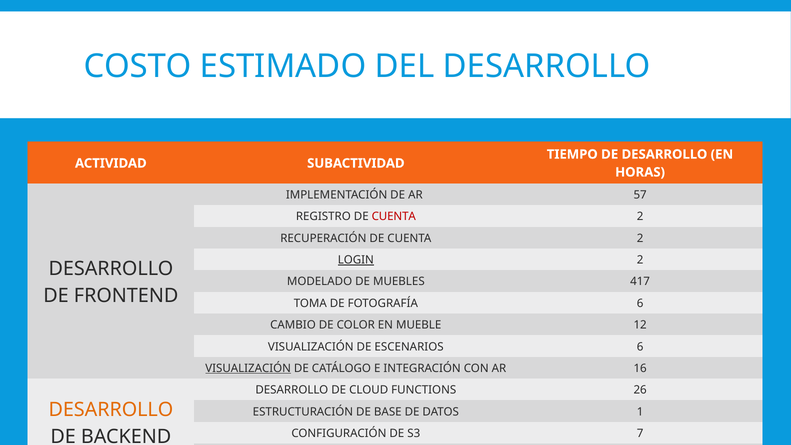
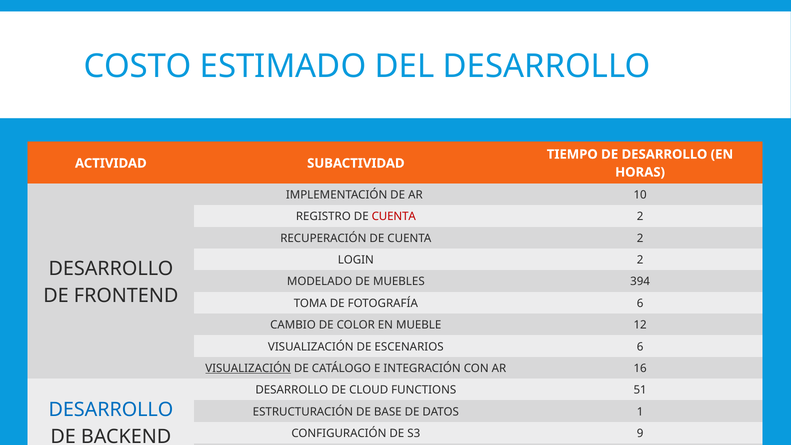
57: 57 -> 10
LOGIN underline: present -> none
417: 417 -> 394
26: 26 -> 51
DESARROLLO at (111, 409) colour: orange -> blue
7: 7 -> 9
